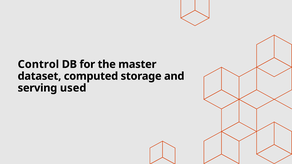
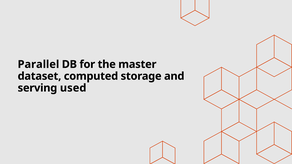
Control: Control -> Parallel
